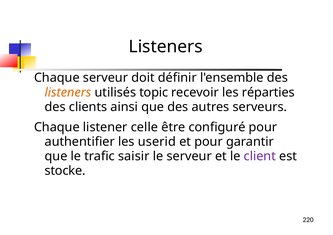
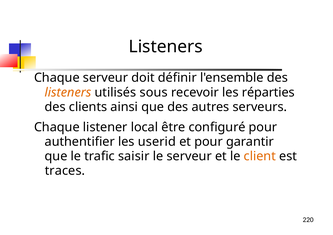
topic: topic -> sous
celle: celle -> local
client colour: purple -> orange
stocke: stocke -> traces
